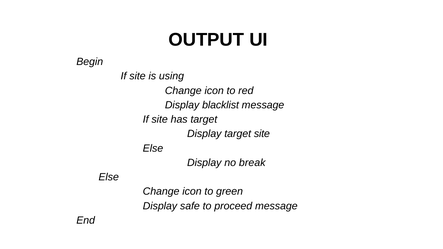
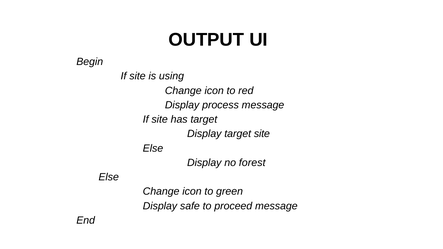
blacklist: blacklist -> process
break: break -> forest
